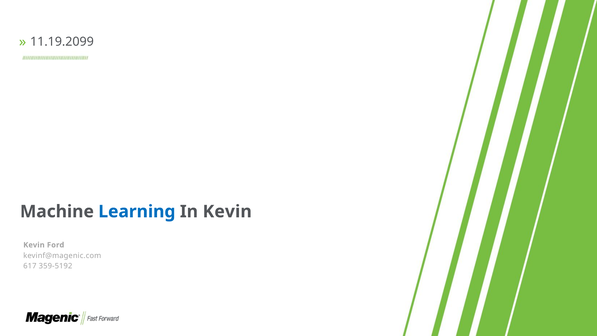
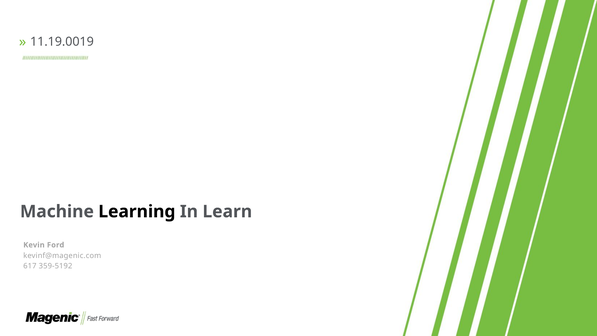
11.19.2099: 11.19.2099 -> 11.19.0019
Learning colour: blue -> black
In Kevin: Kevin -> Learn
